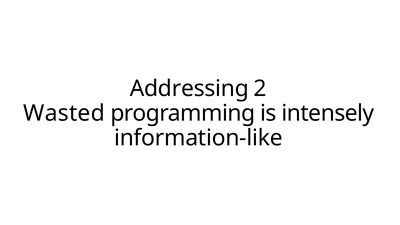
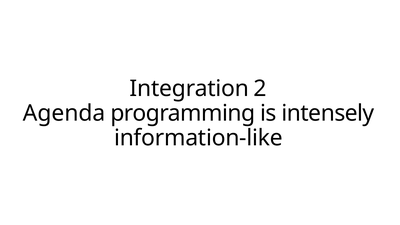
Addressing: Addressing -> Integration
Wasted: Wasted -> Agenda
